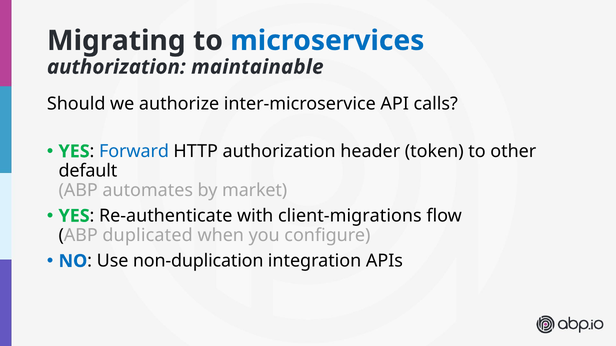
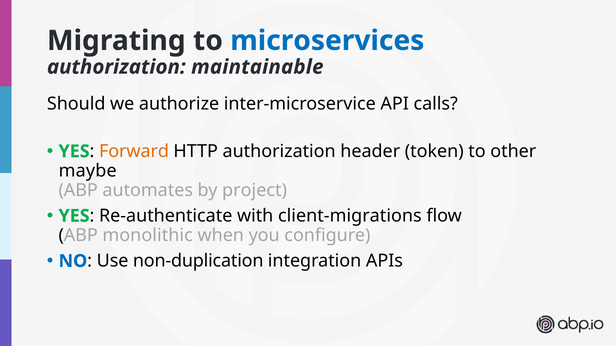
Forward colour: blue -> orange
default: default -> maybe
market: market -> project
duplicated: duplicated -> monolithic
